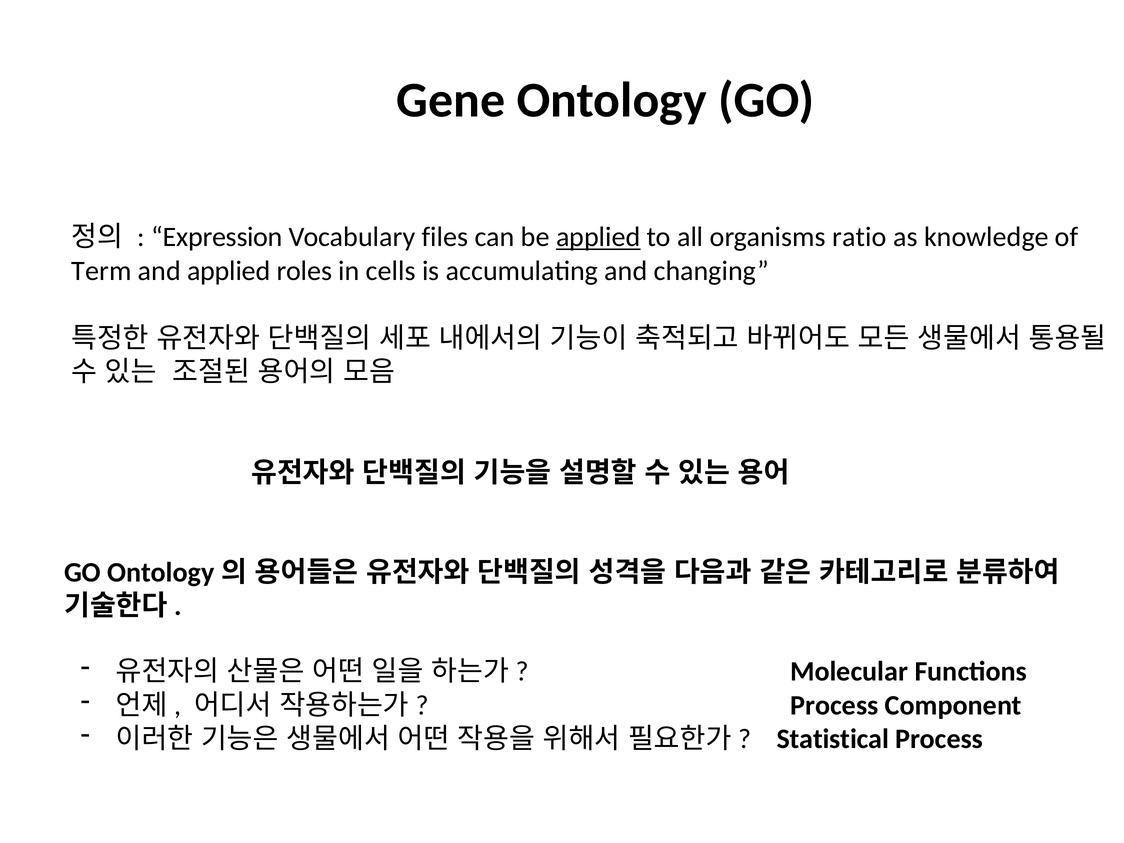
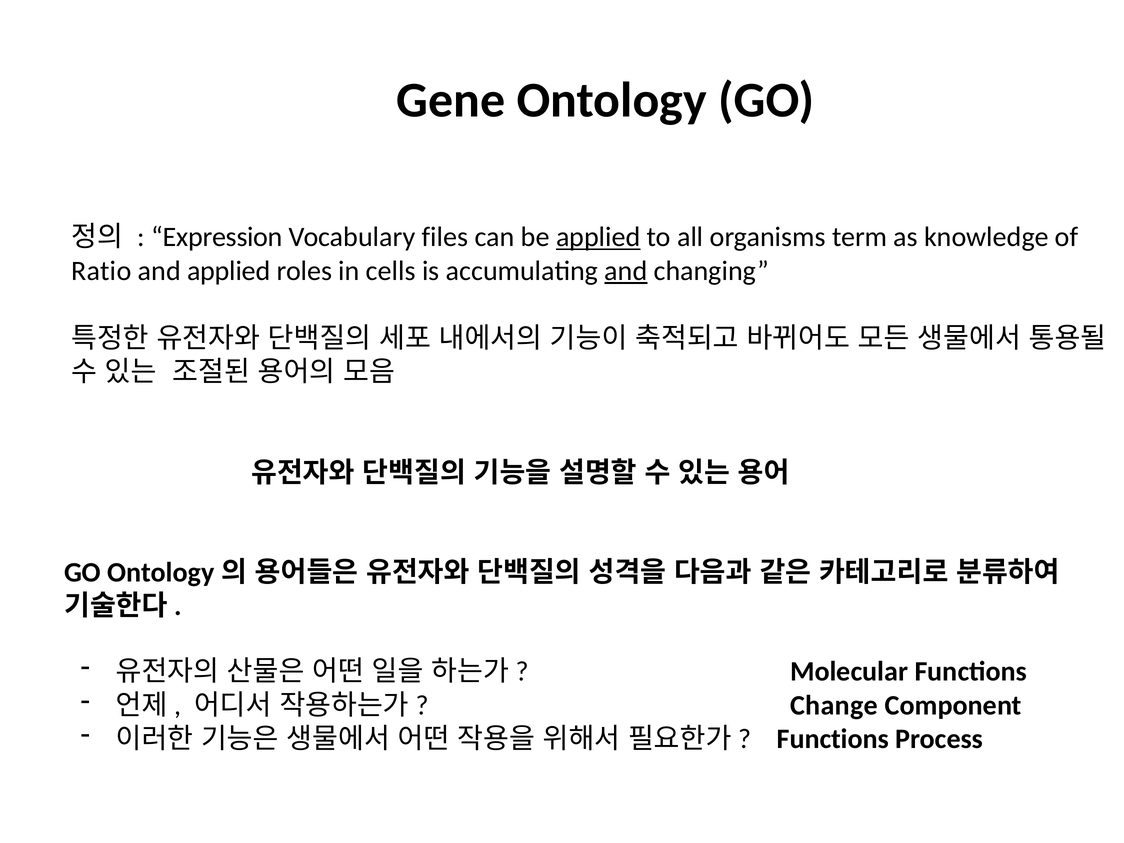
ratio: ratio -> term
Term: Term -> Ratio
and at (626, 271) underline: none -> present
Process at (834, 705): Process -> Change
Statistical at (833, 739): Statistical -> Functions
